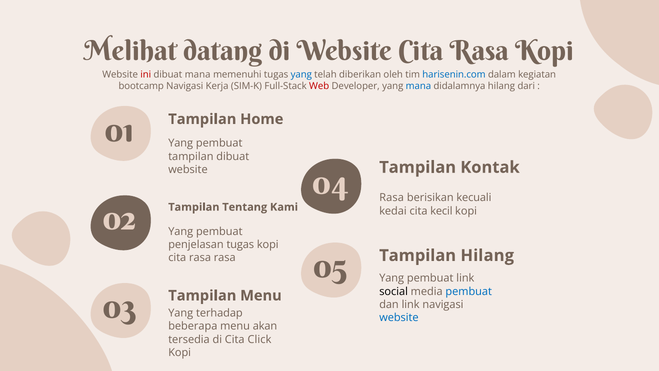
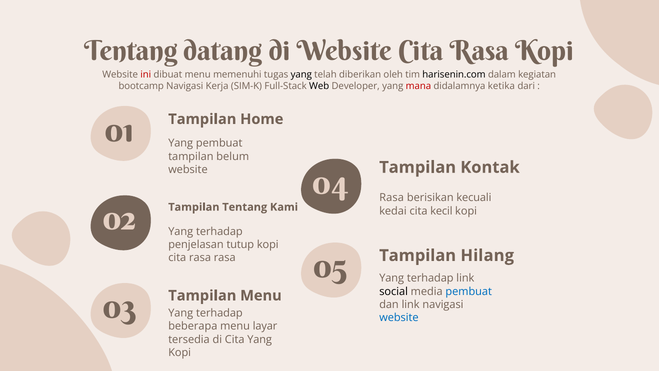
Melihat at (131, 51): Melihat -> Tentang
dibuat mana: mana -> menu
yang at (301, 74) colour: blue -> black
harisenin.com colour: blue -> black
Web colour: red -> black
mana at (418, 86) colour: blue -> red
didalamnya hilang: hilang -> ketika
tampilan dibuat: dibuat -> belum
02 Yang pembuat: pembuat -> terhadap
penjelasan tugas: tugas -> tutup
05 Yang pembuat: pembuat -> terhadap
akan: akan -> layar
Cita Click: Click -> Yang
